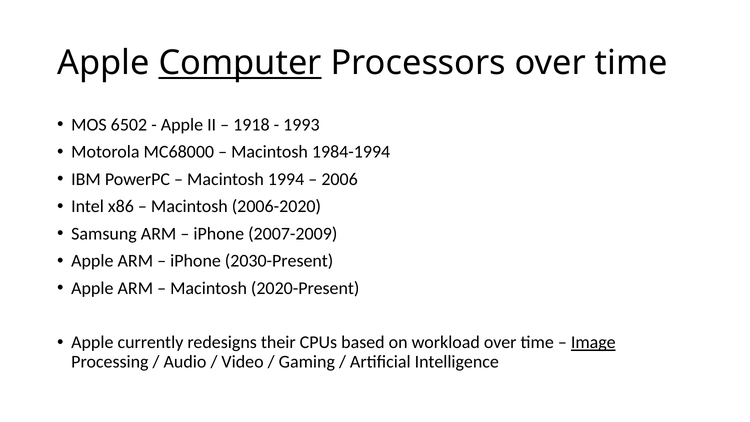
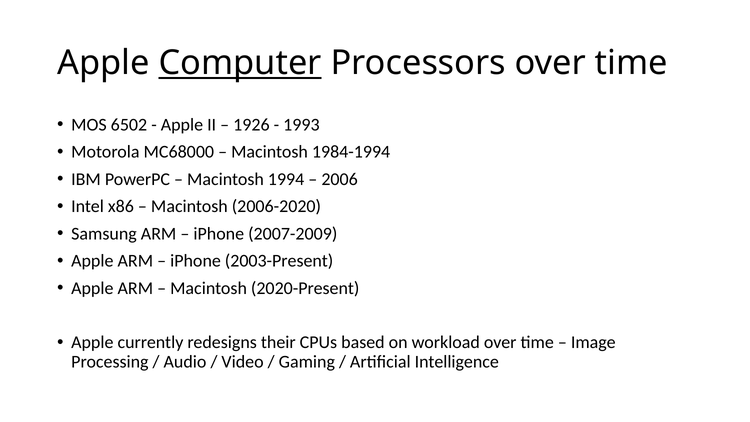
1918: 1918 -> 1926
2030-Present: 2030-Present -> 2003-Present
Image underline: present -> none
